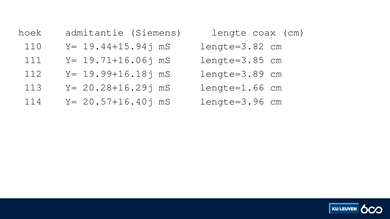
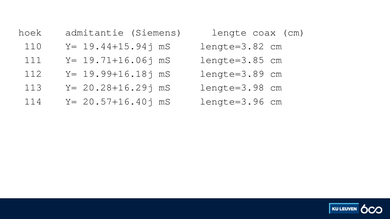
lengte=1.66: lengte=1.66 -> lengte=3.98
